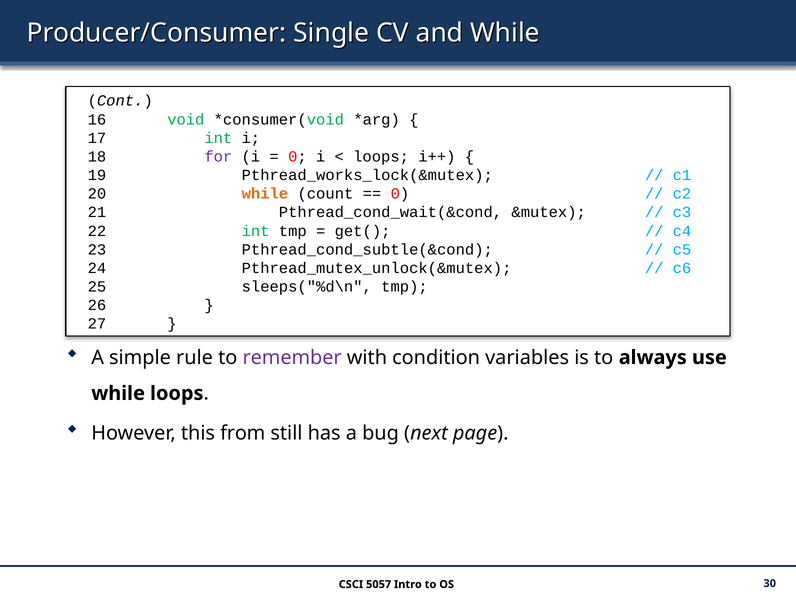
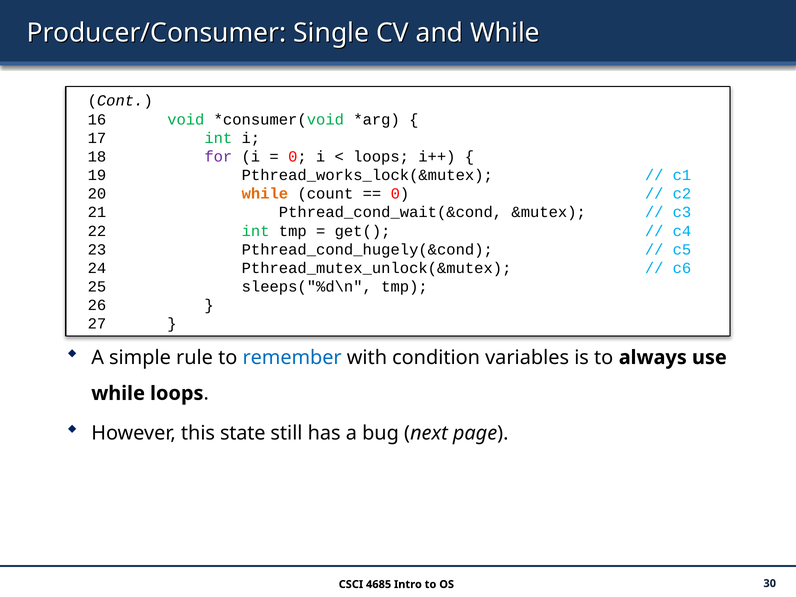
Pthread_cond_subtle(&cond: Pthread_cond_subtle(&cond -> Pthread_cond_hugely(&cond
remember colour: purple -> blue
from: from -> state
5057: 5057 -> 4685
